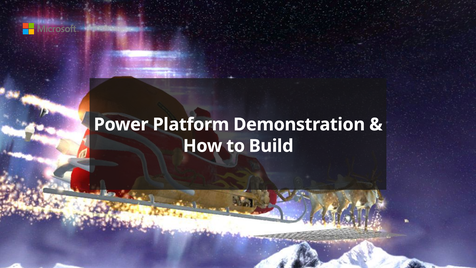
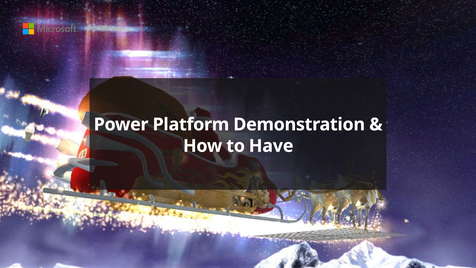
Build: Build -> Have
